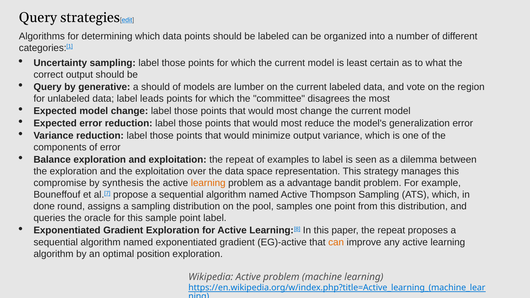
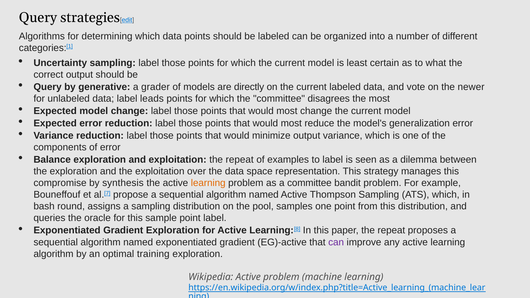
a should: should -> grader
lumber: lumber -> directly
region: region -> newer
a advantage: advantage -> committee
done: done -> bash
can at (336, 242) colour: orange -> purple
position: position -> training
